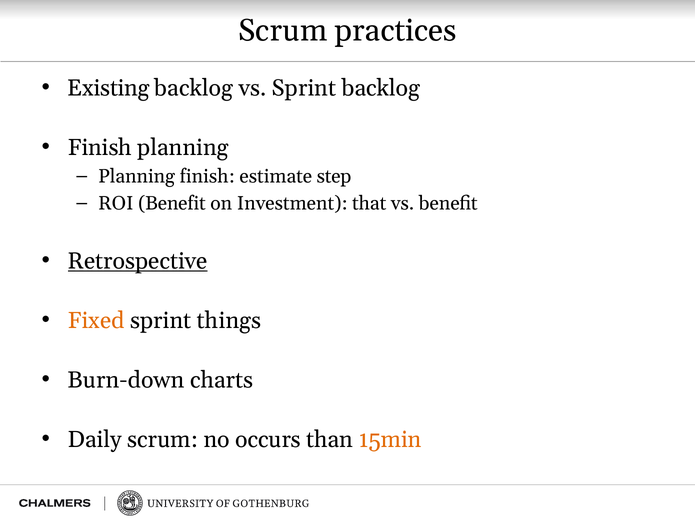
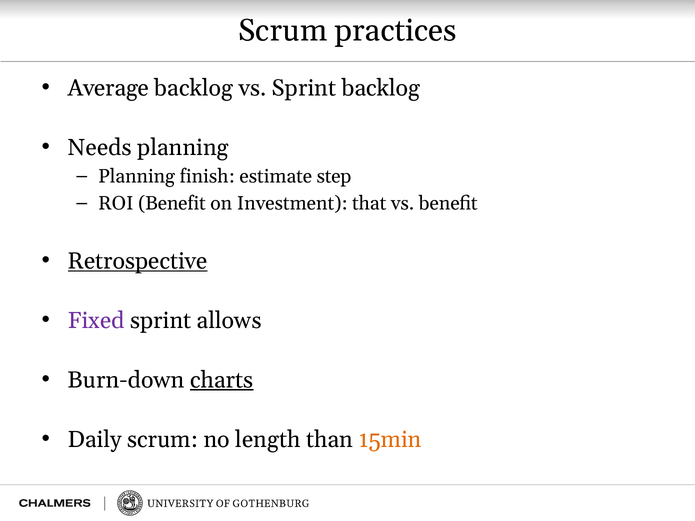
Existing: Existing -> Average
Finish at (100, 148): Finish -> Needs
Fixed colour: orange -> purple
things: things -> allows
charts underline: none -> present
occurs: occurs -> length
